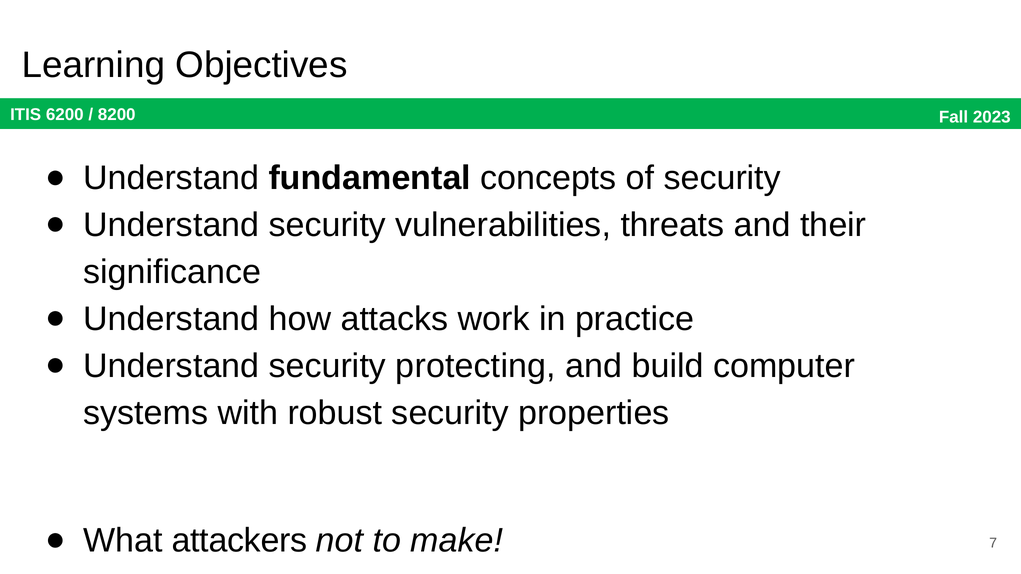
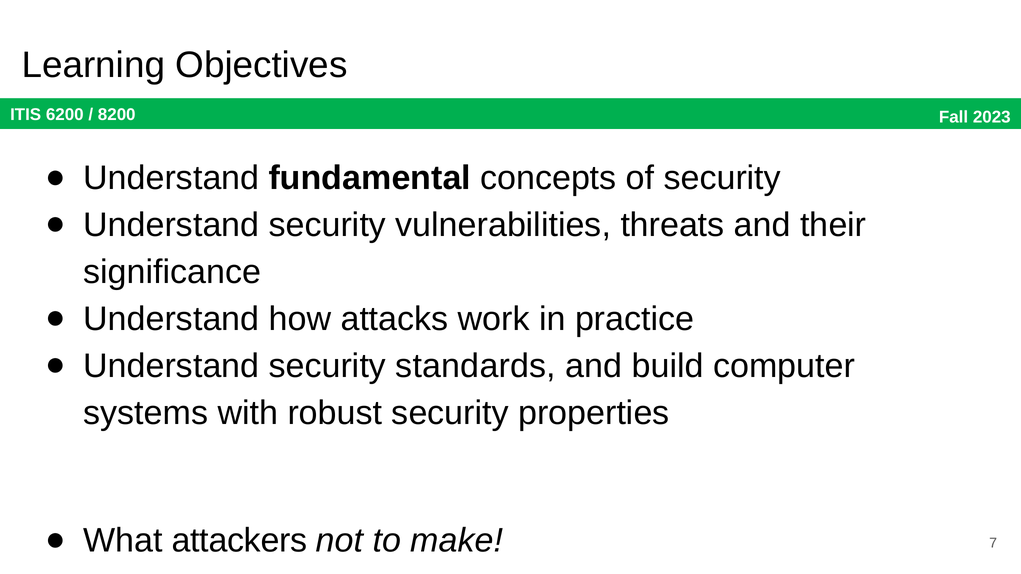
protecting: protecting -> standards
